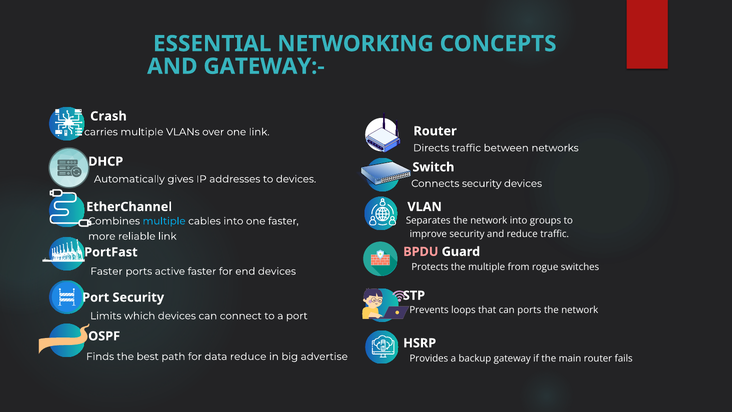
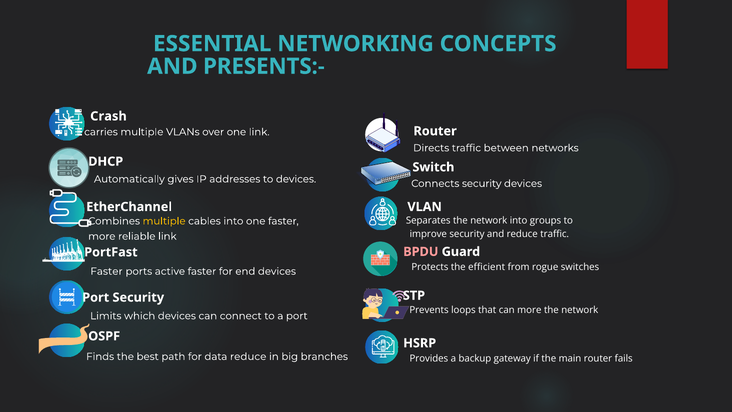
GATEWAY:-: GATEWAY:- -> PRESENTS:-
multiple at (164, 221) colour: light blue -> yellow
the multiple: multiple -> efficient
can ports: ports -> more
advertise: advertise -> branches
